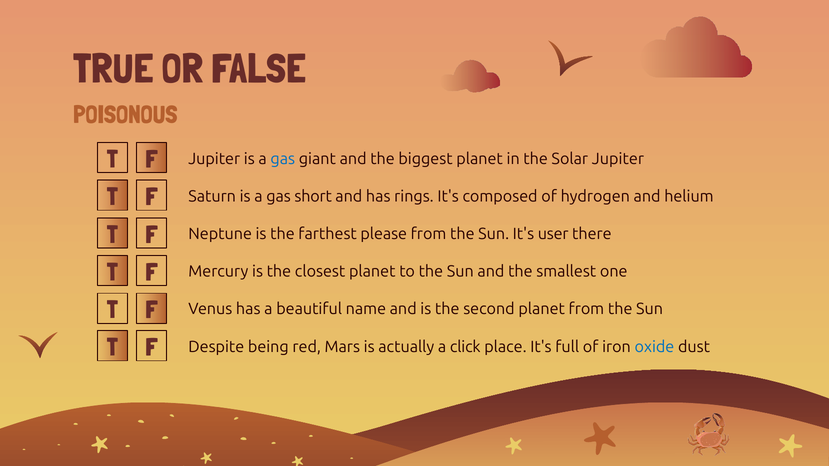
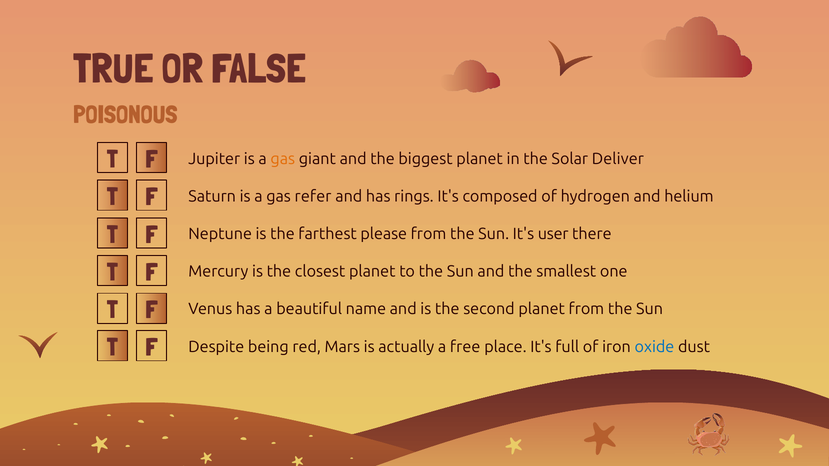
gas at (283, 159) colour: blue -> orange
Solar Jupiter: Jupiter -> Deliver
short: short -> refer
click: click -> free
